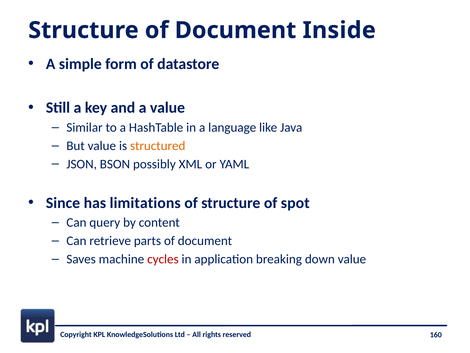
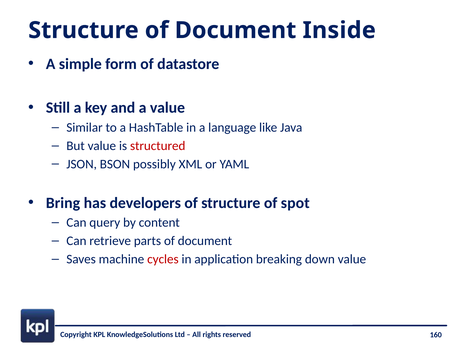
structured colour: orange -> red
Since: Since -> Bring
limitations: limitations -> developers
